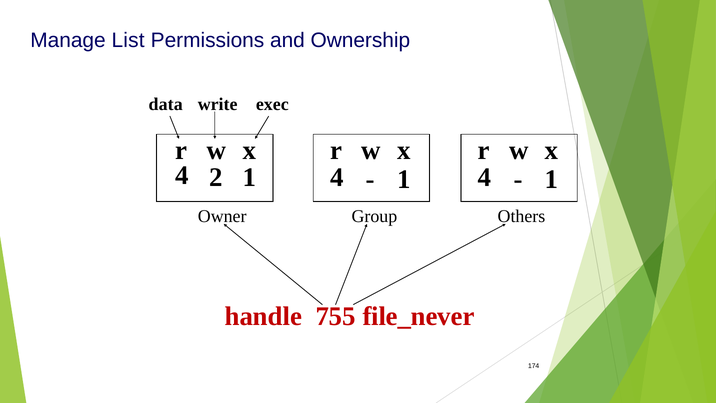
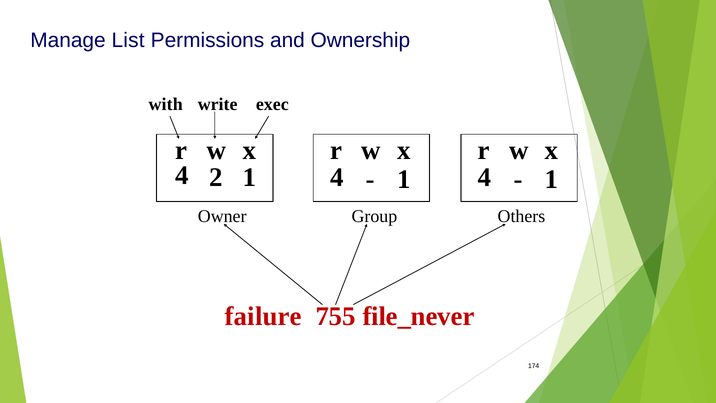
data: data -> with
handle: handle -> failure
